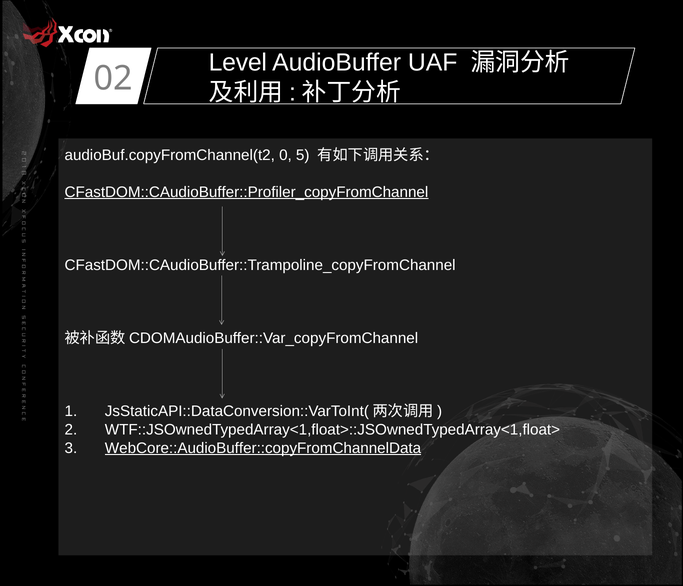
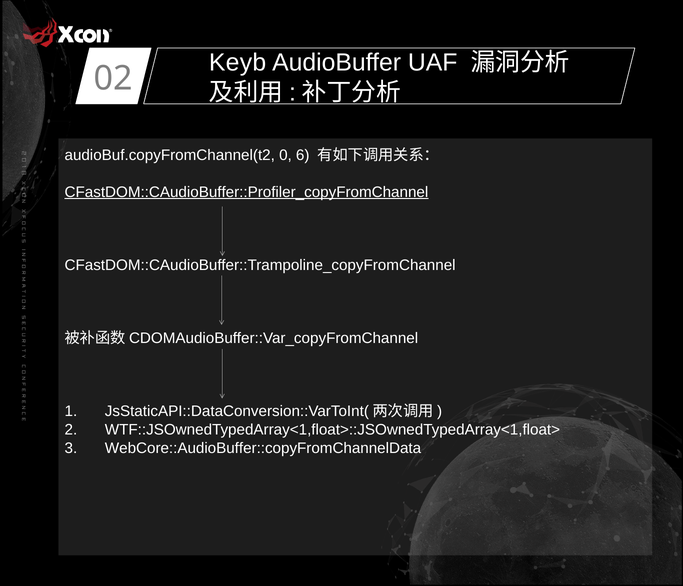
Level: Level -> Keyb
5: 5 -> 6
WebCore::AudioBuffer::copyFromChannelData underline: present -> none
